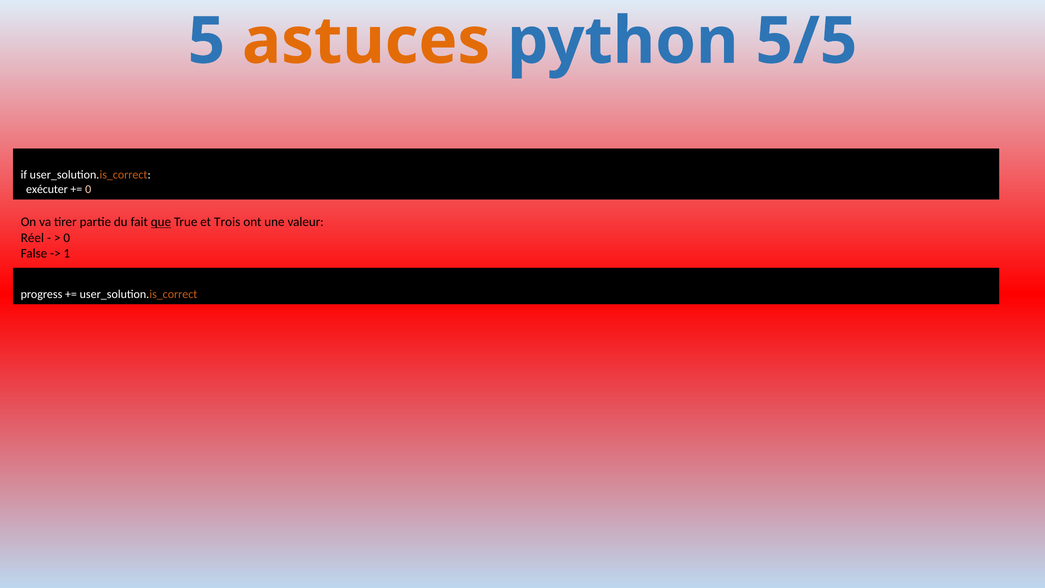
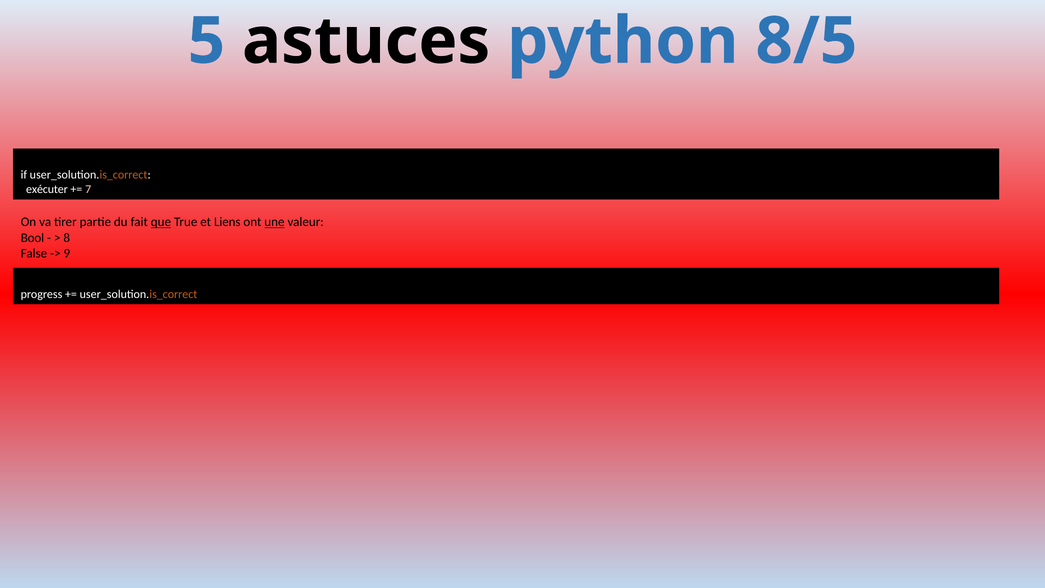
astuces colour: orange -> black
5/5: 5/5 -> 8/5
0 at (88, 189): 0 -> 7
Trois: Trois -> Liens
une underline: none -> present
Réel: Réel -> Bool
0 at (67, 238): 0 -> 8
1: 1 -> 9
